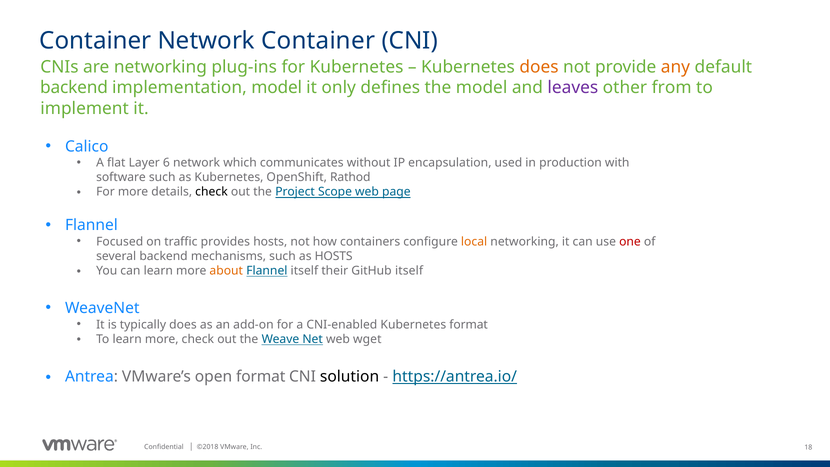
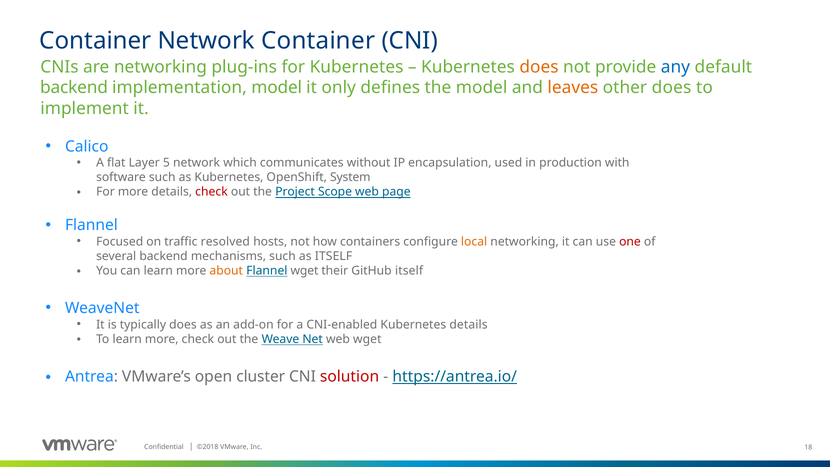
any colour: orange -> blue
leaves colour: purple -> orange
other from: from -> does
6: 6 -> 5
Rathod: Rathod -> System
check at (211, 192) colour: black -> red
provides: provides -> resolved
as HOSTS: HOSTS -> ITSELF
Flannel itself: itself -> wget
Kubernetes format: format -> details
open format: format -> cluster
solution colour: black -> red
